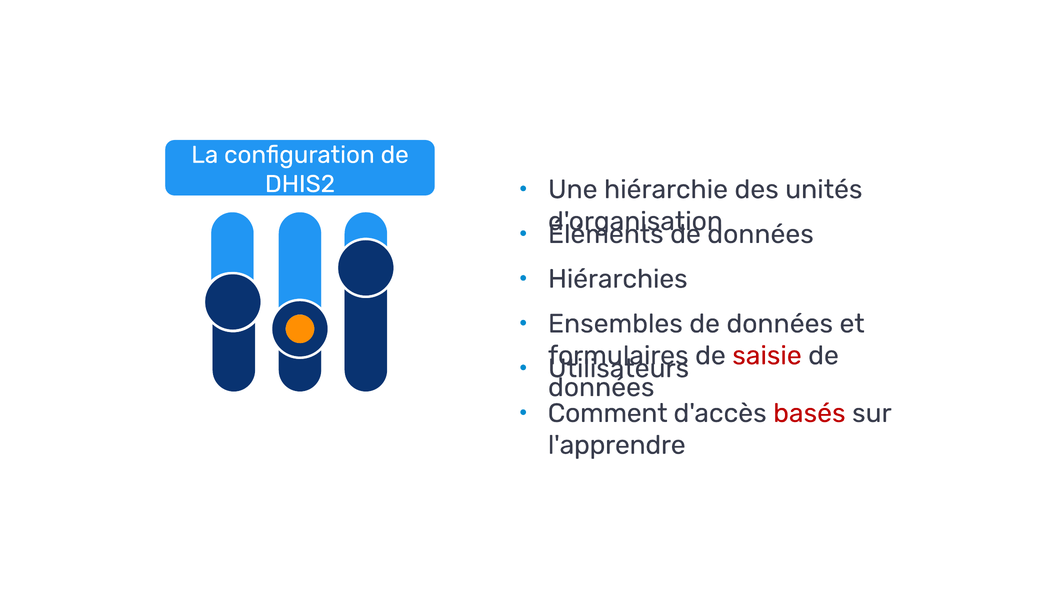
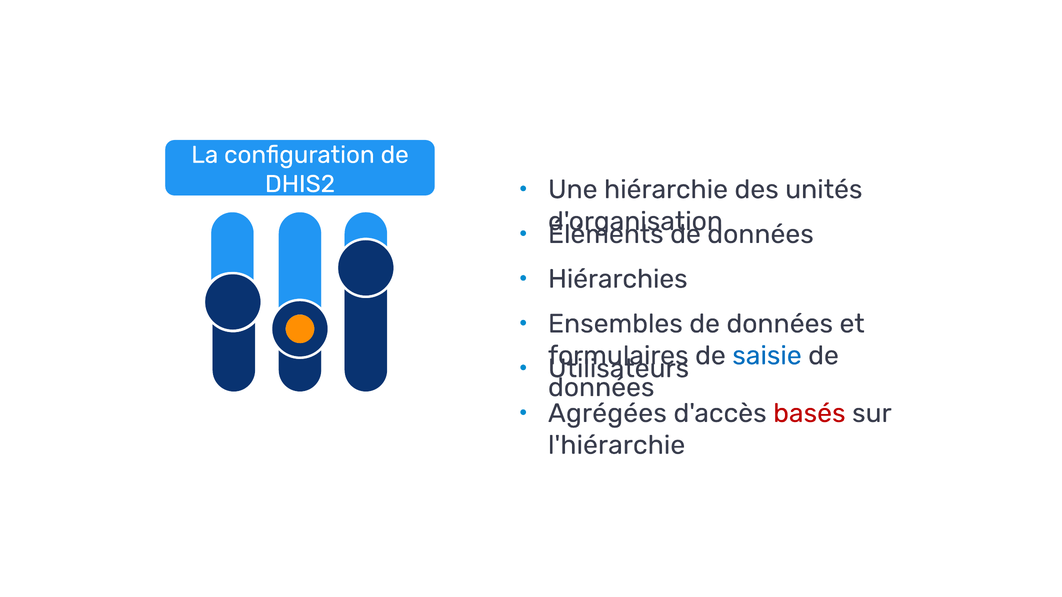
saisie colour: red -> blue
Comment: Comment -> Agrégées
l'apprendre: l'apprendre -> l'hiérarchie
